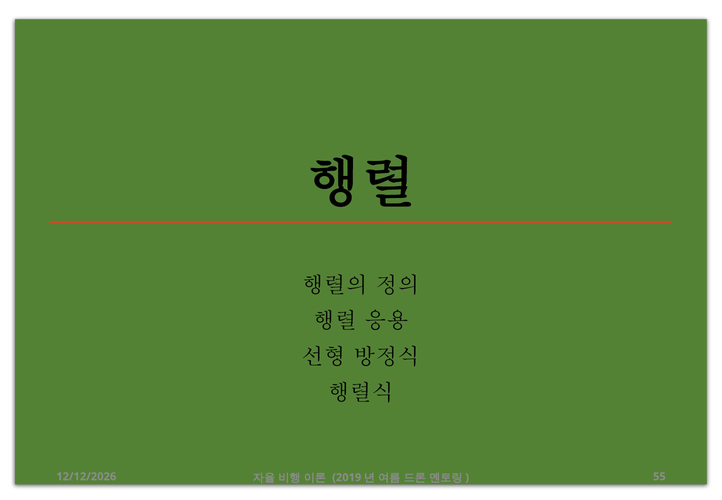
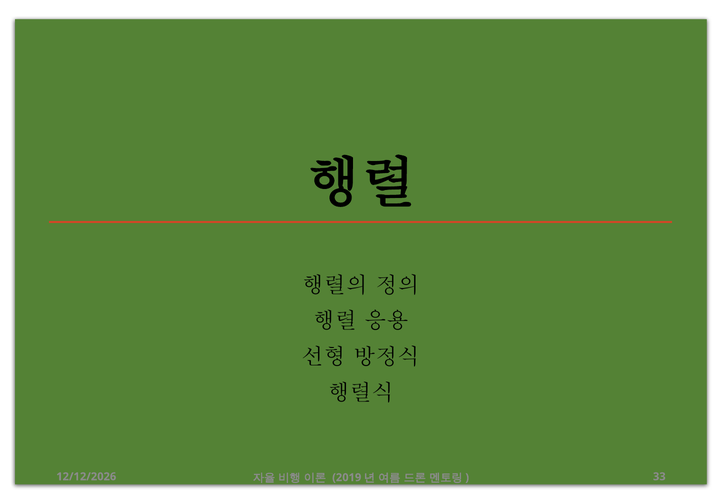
55: 55 -> 33
